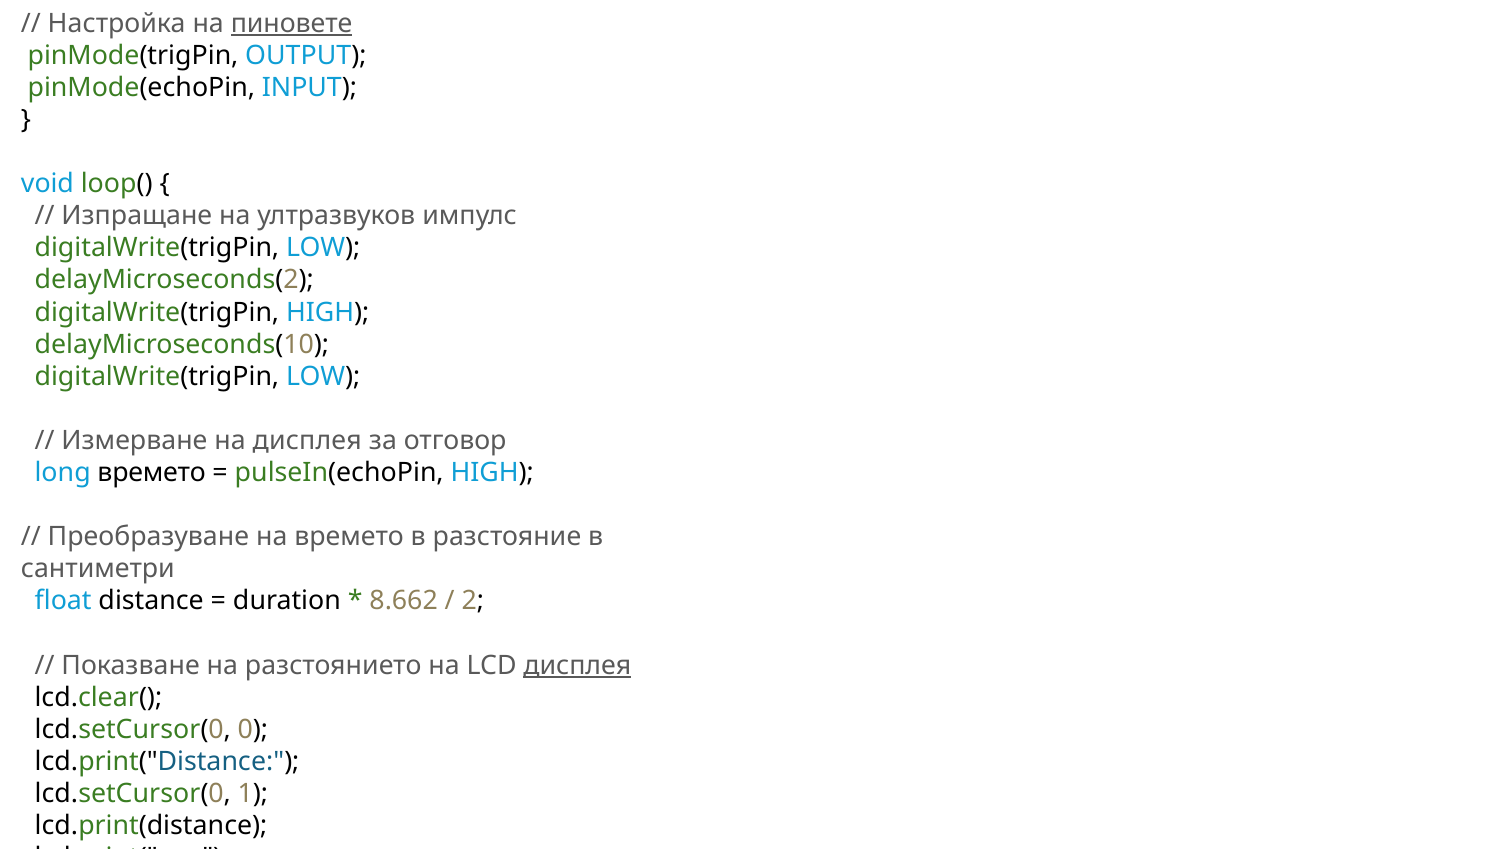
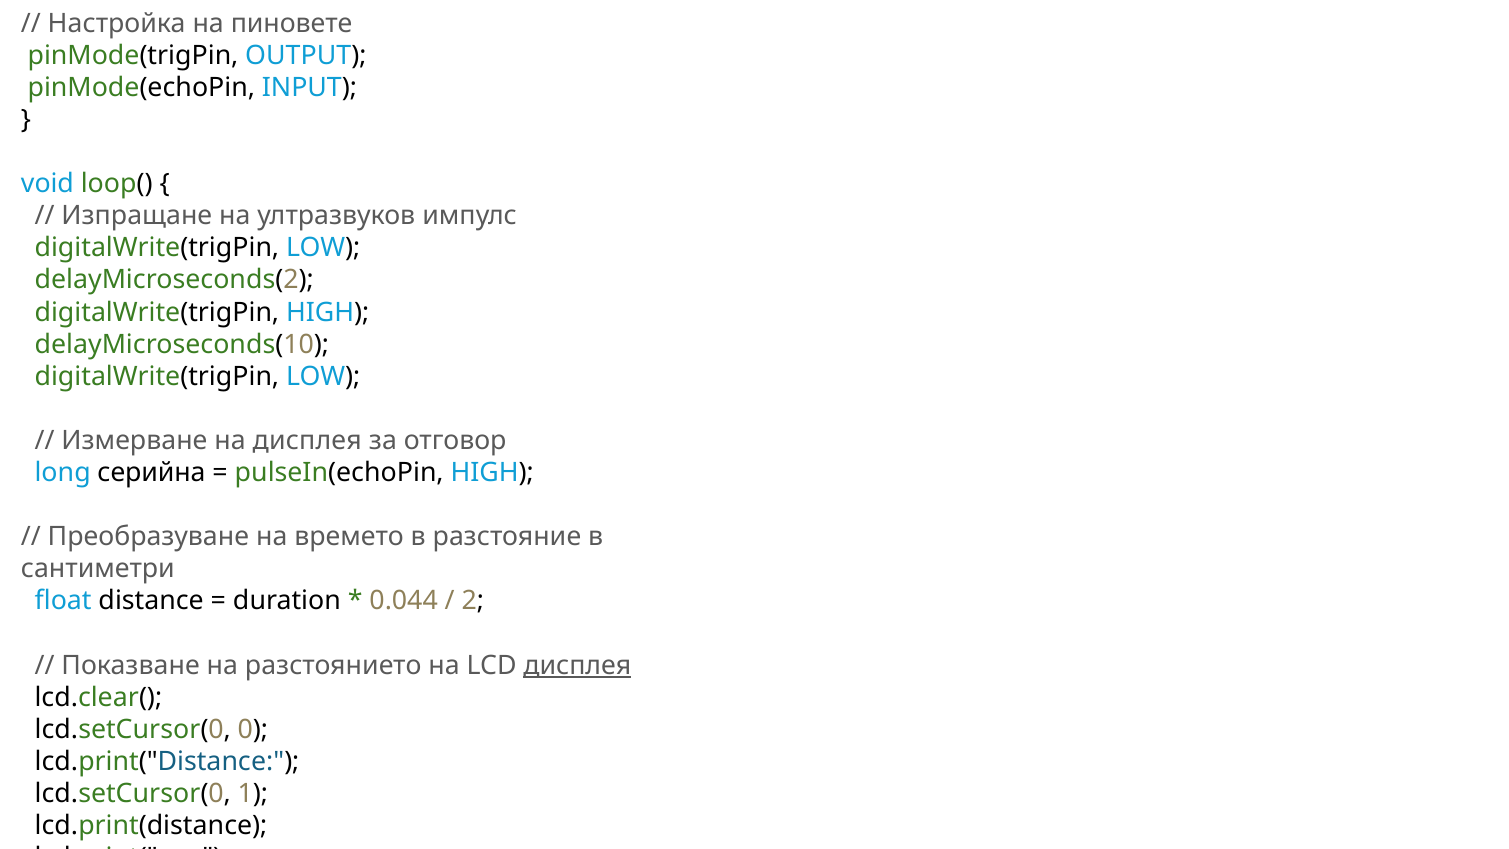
пиновете underline: present -> none
long времето: времето -> серийна
8.662: 8.662 -> 0.044
